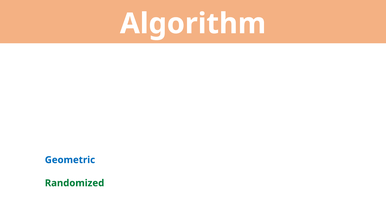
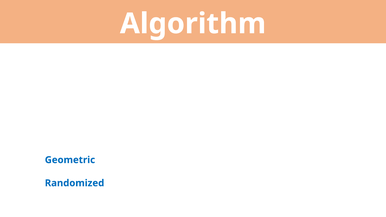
Randomized colour: green -> blue
